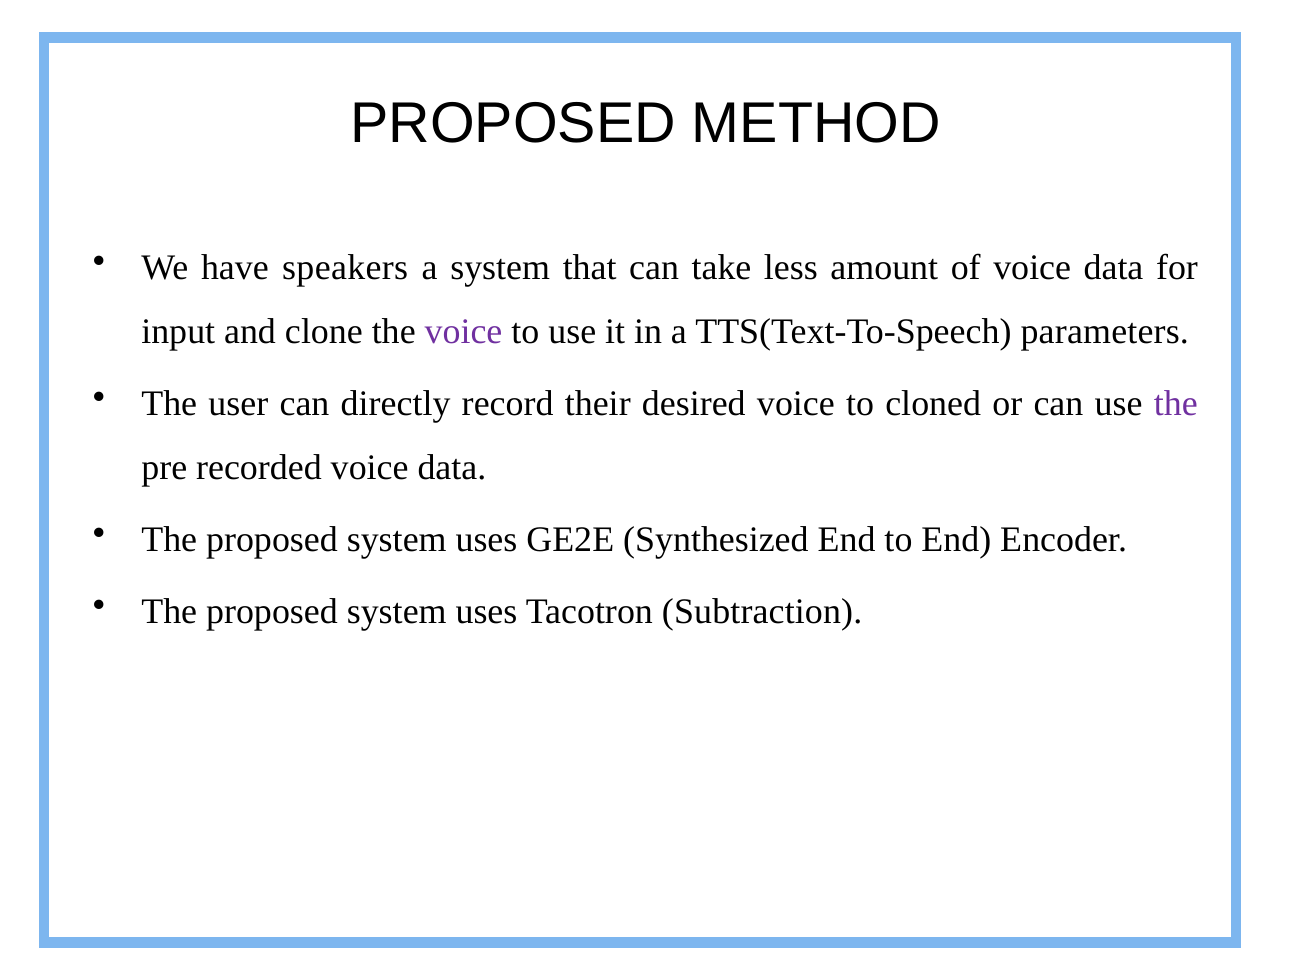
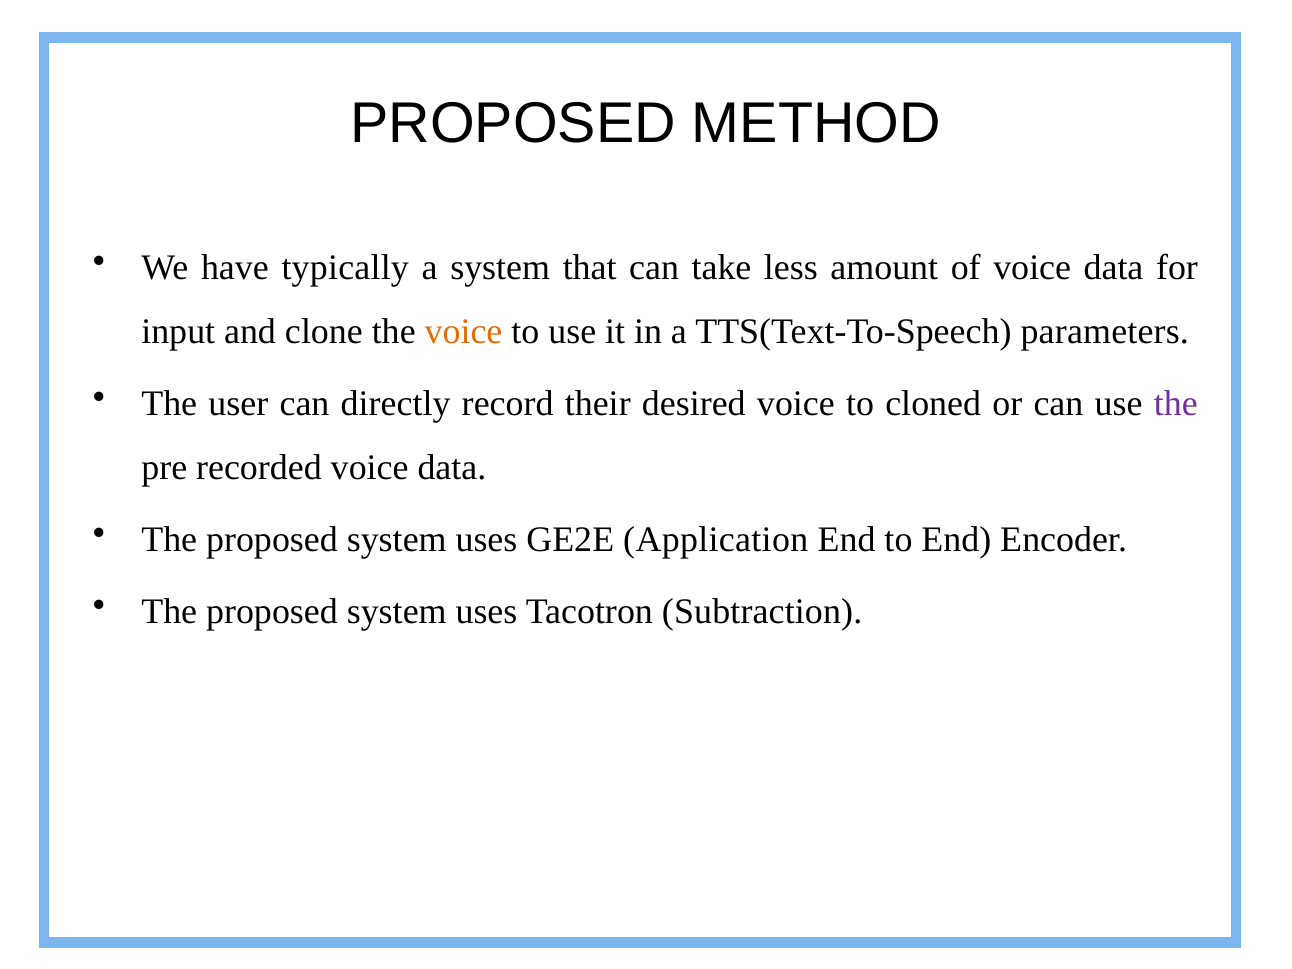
speakers: speakers -> typically
voice at (464, 332) colour: purple -> orange
Synthesized: Synthesized -> Application
